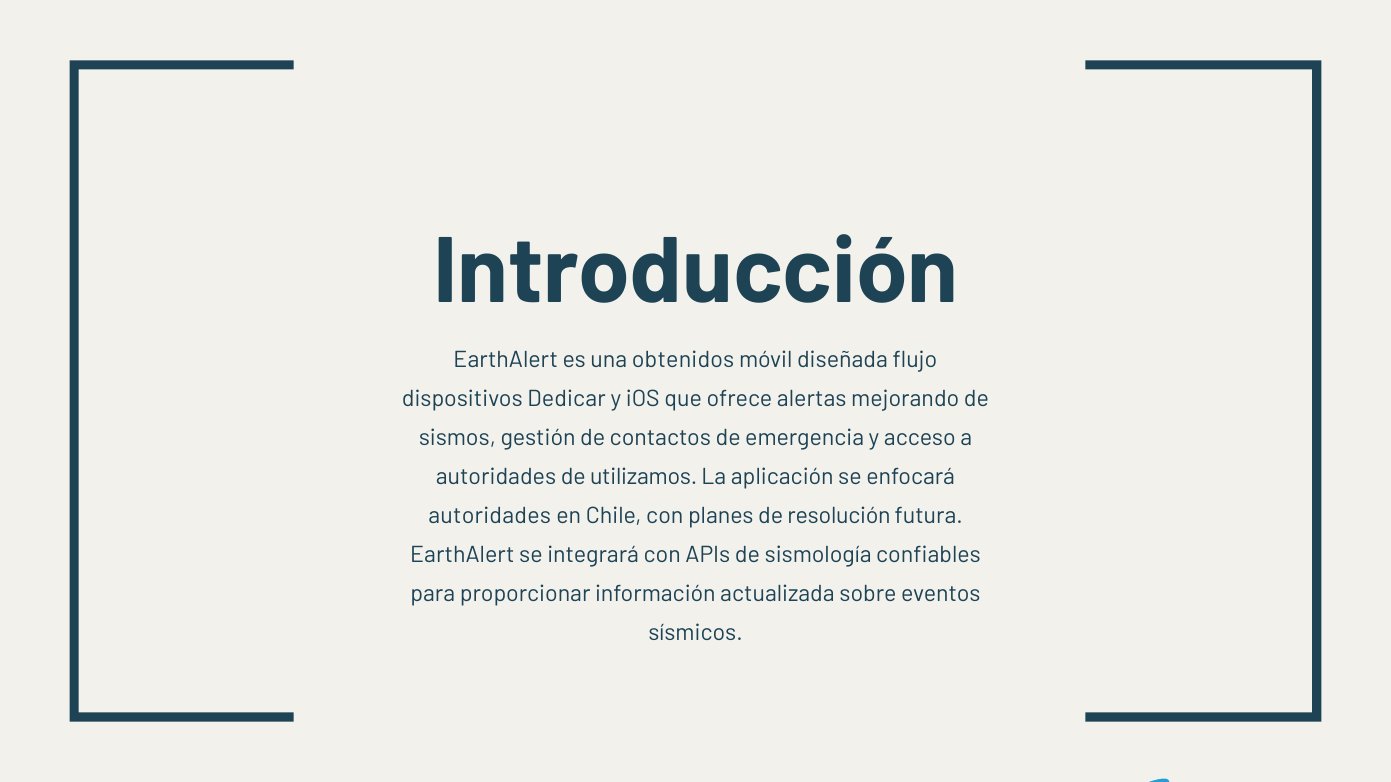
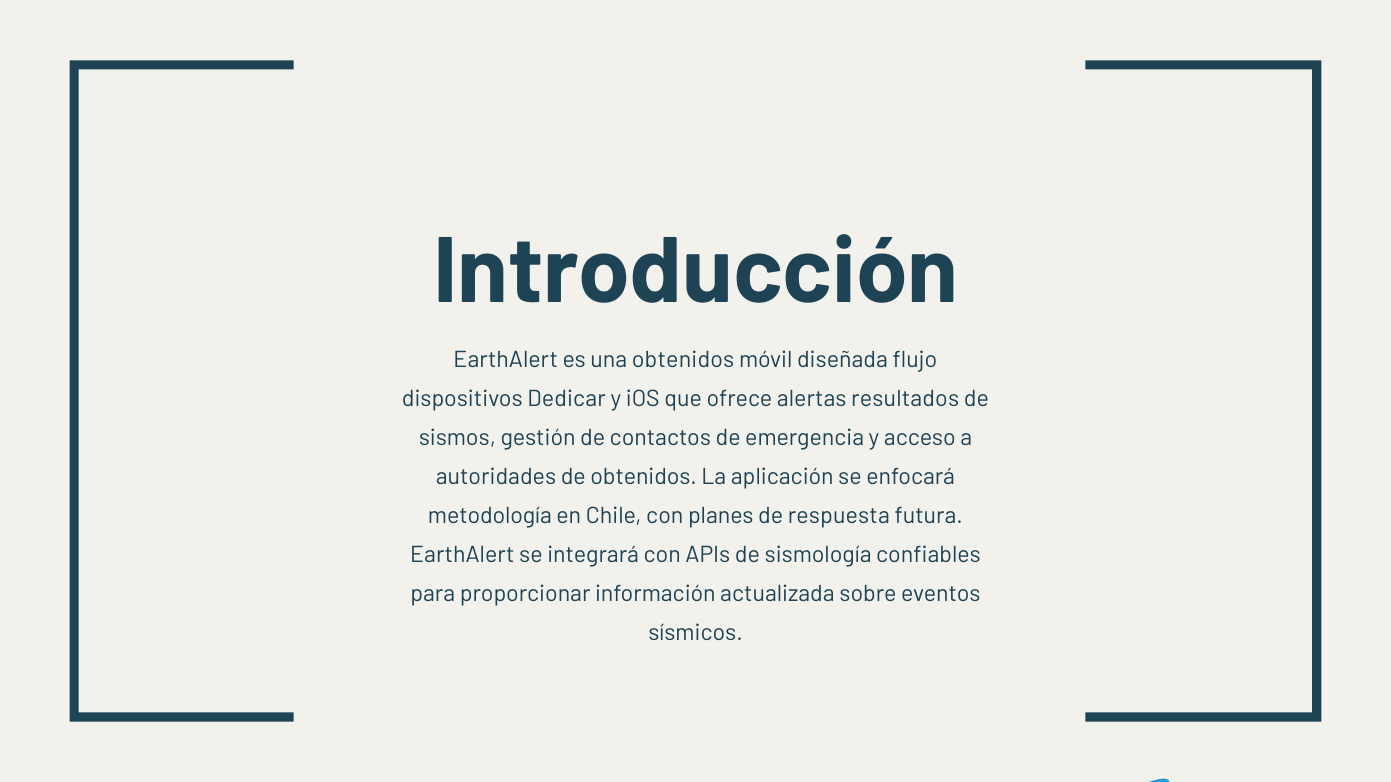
mejorando: mejorando -> resultados
de utilizamos: utilizamos -> obtenidos
autoridades at (490, 516): autoridades -> metodología
resolución: resolución -> respuesta
